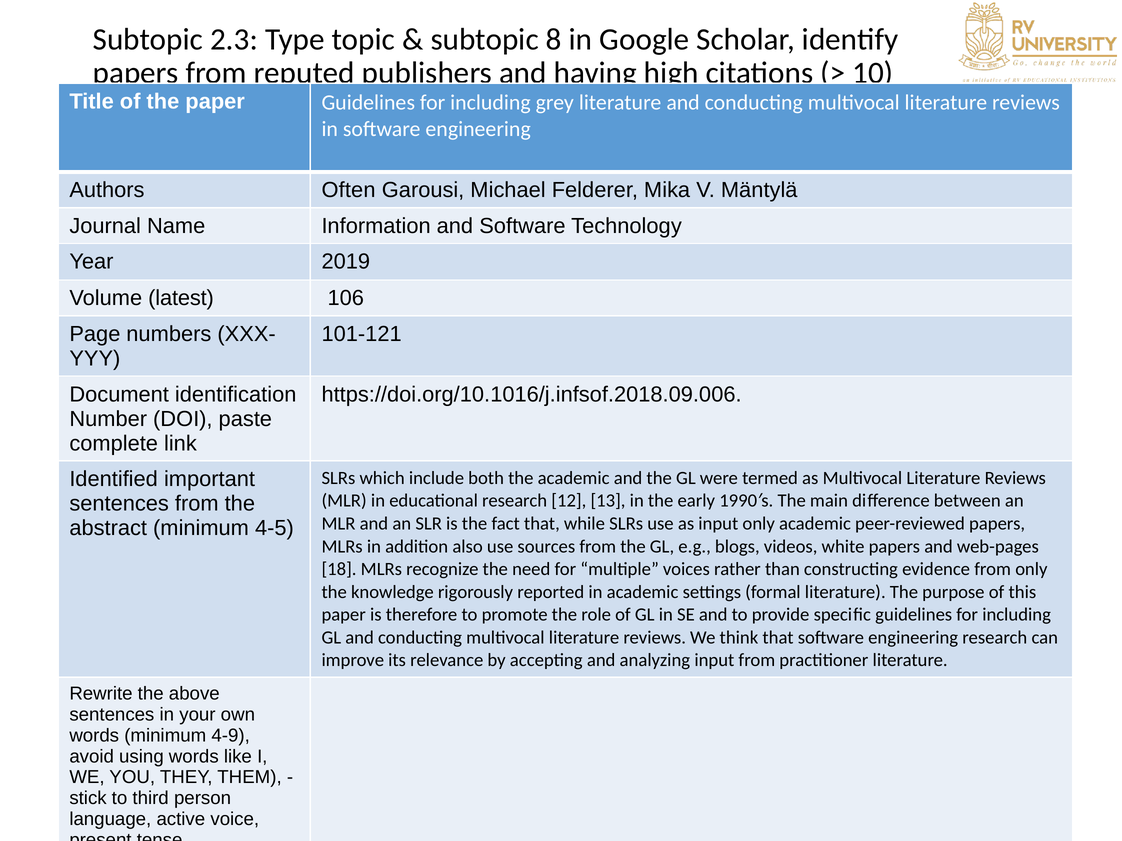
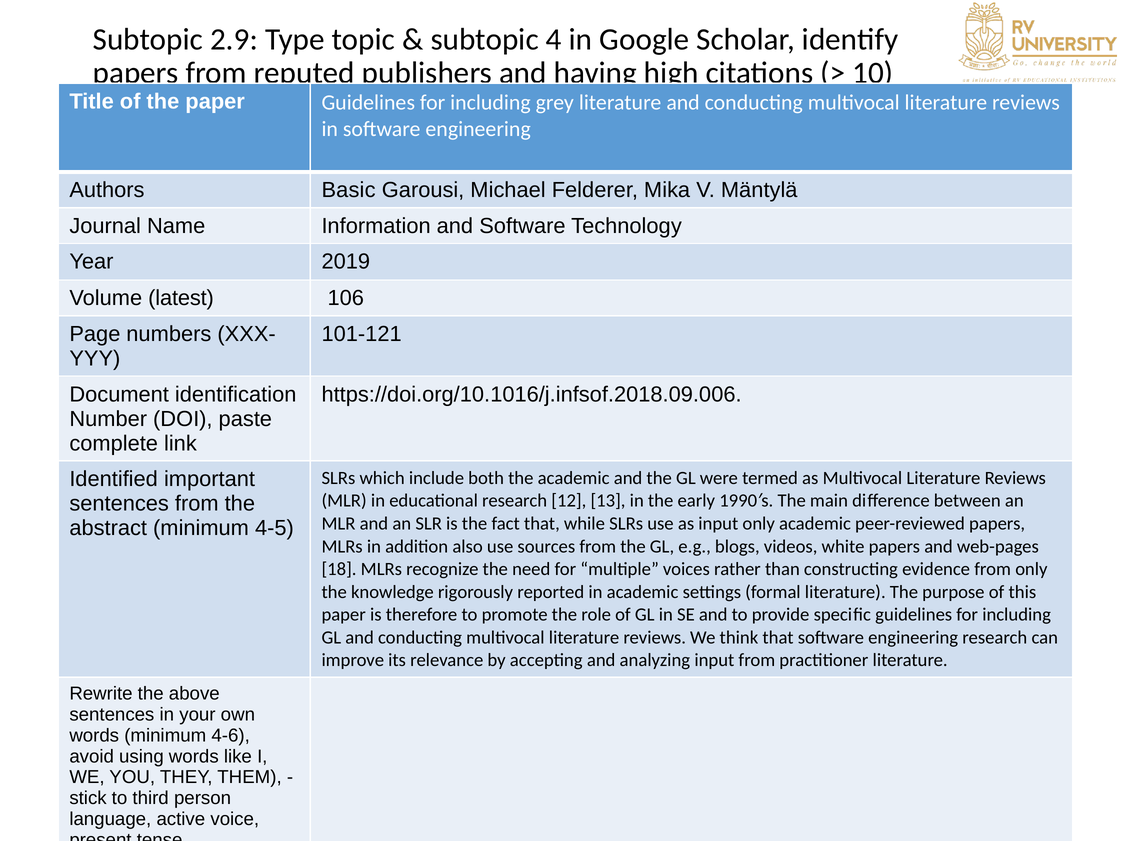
2.3: 2.3 -> 2.9
8: 8 -> 4
Often: Often -> Basic
4-9: 4-9 -> 4-6
